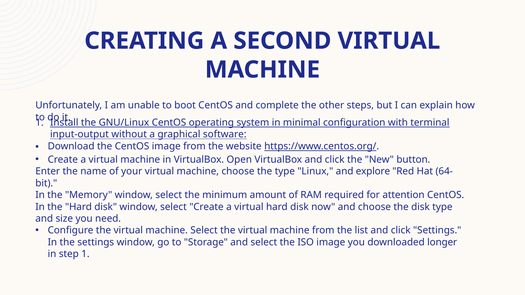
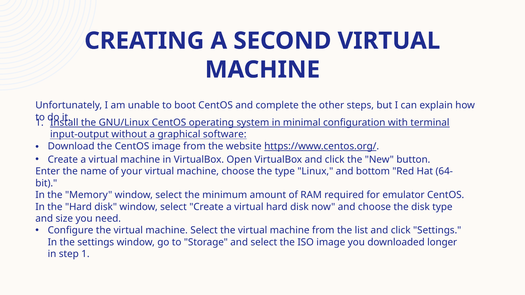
explore: explore -> bottom
attention: attention -> emulator
